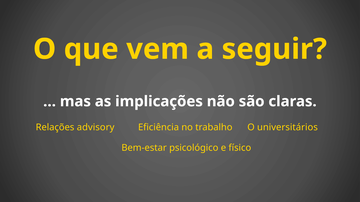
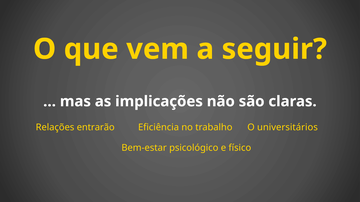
advisory: advisory -> entrarão
